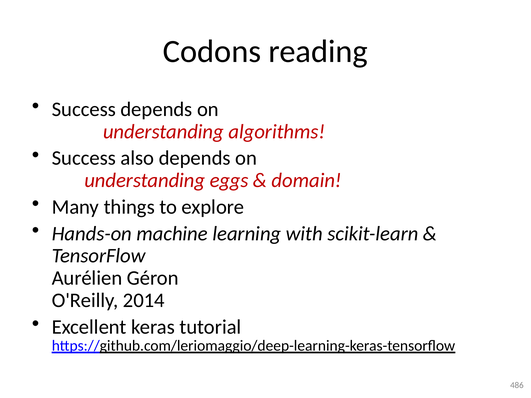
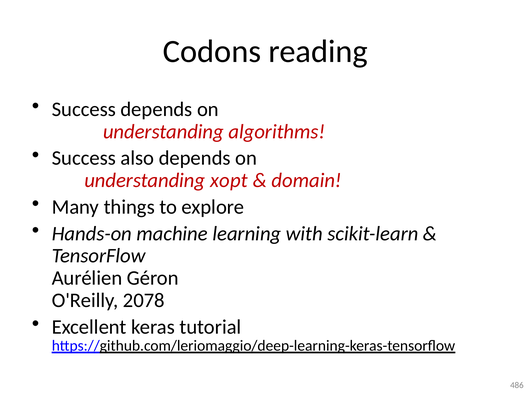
eggs: eggs -> xopt
2014: 2014 -> 2078
